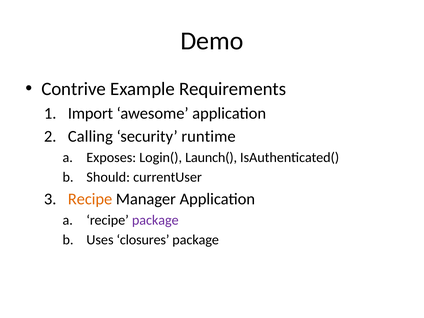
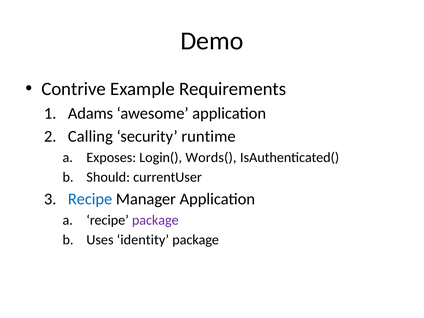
Import: Import -> Adams
Launch(: Launch( -> Words(
Recipe at (90, 199) colour: orange -> blue
closures: closures -> identity
